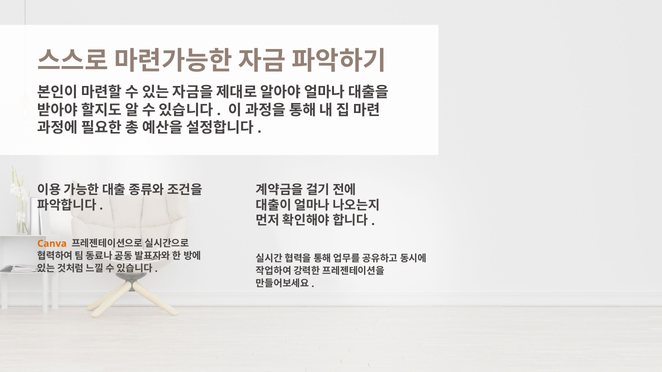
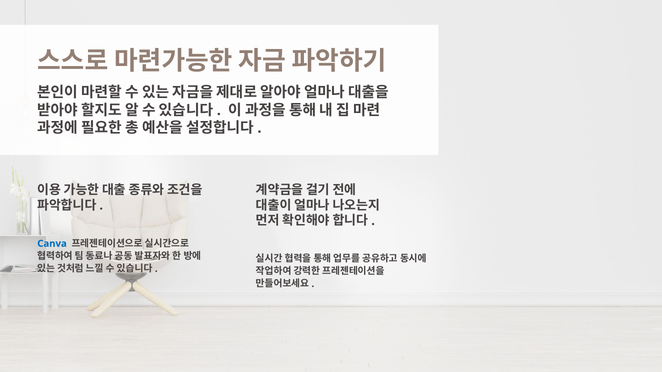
Canva colour: orange -> blue
